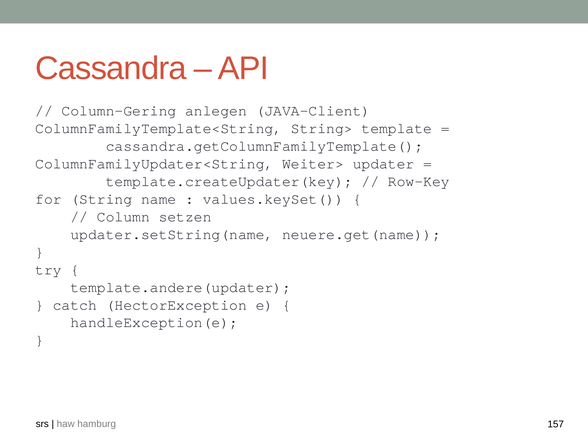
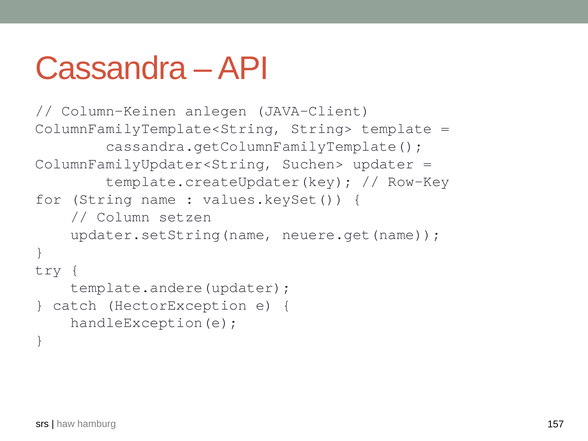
Column-Gering: Column-Gering -> Column-Keinen
Weiter>: Weiter> -> Suchen>
